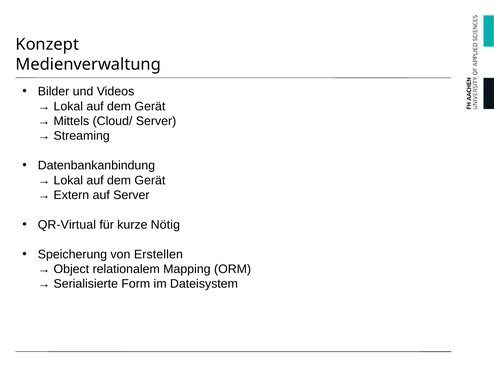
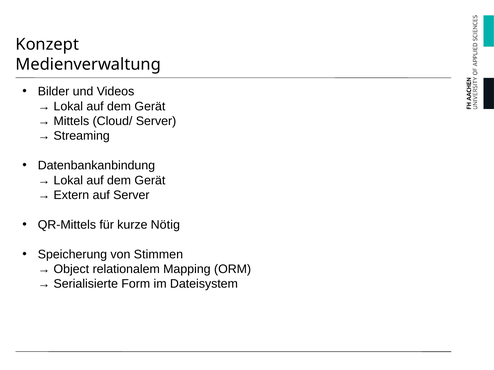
QR-Virtual: QR-Virtual -> QR-Mittels
Erstellen: Erstellen -> Stimmen
